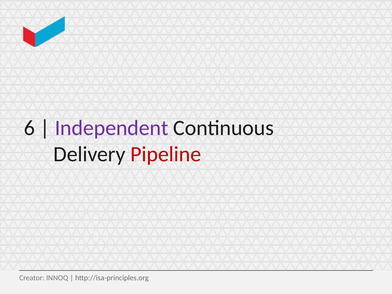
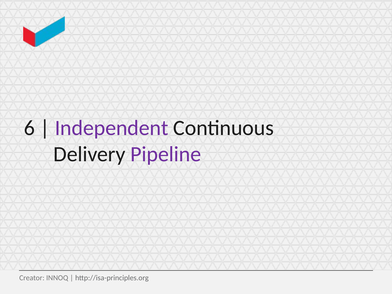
Pipeline colour: red -> purple
